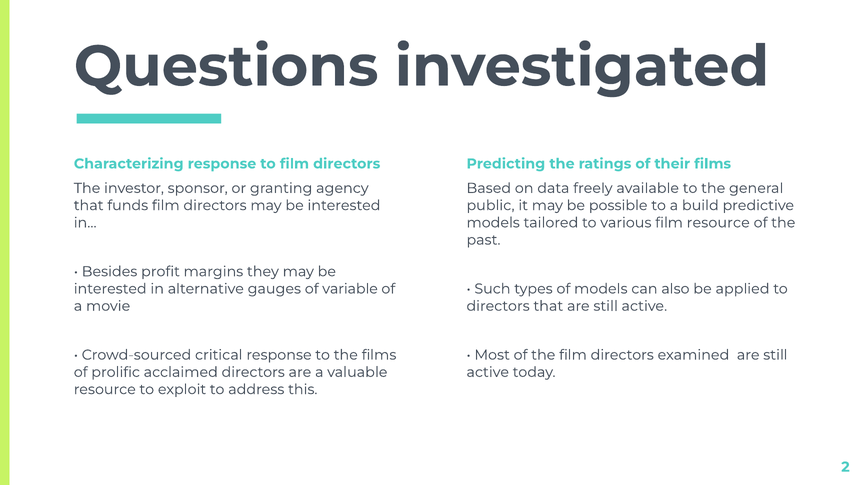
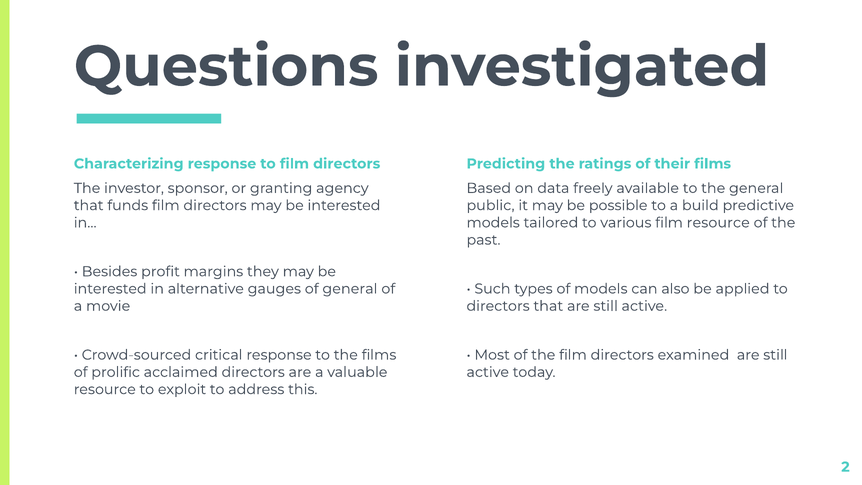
of variable: variable -> general
